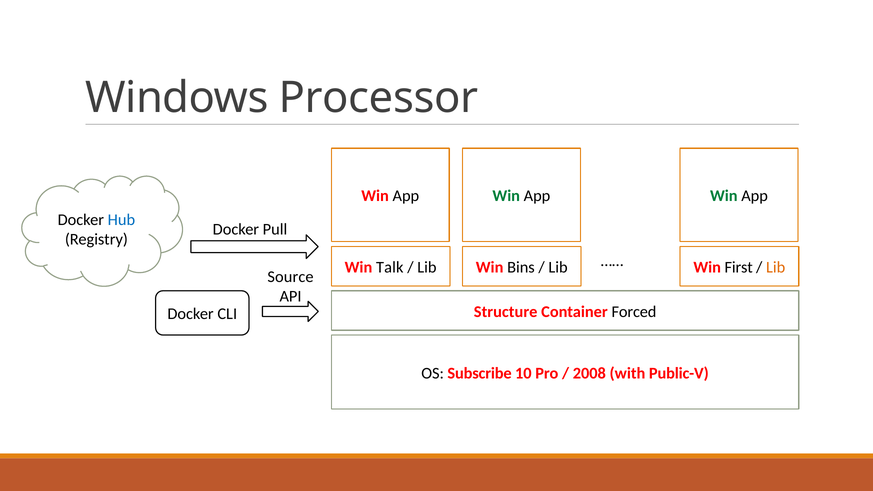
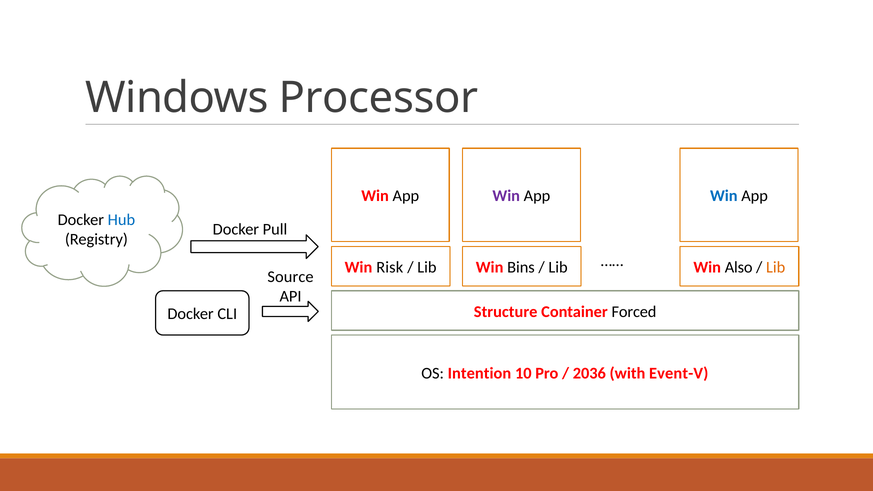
Win at (506, 196) colour: green -> purple
Win at (724, 196) colour: green -> blue
Talk: Talk -> Risk
First: First -> Also
Subscribe: Subscribe -> Intention
2008: 2008 -> 2036
Public-V: Public-V -> Event-V
